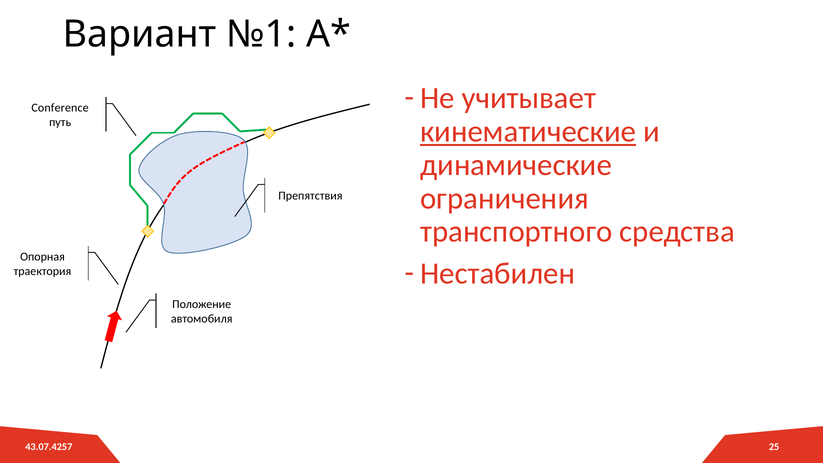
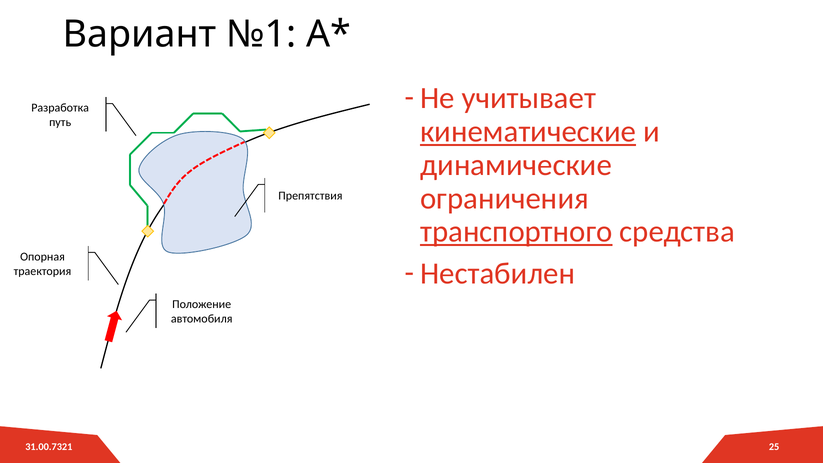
Conference: Conference -> Разработка
транспортного underline: none -> present
43.07.4257: 43.07.4257 -> 31.00.7321
